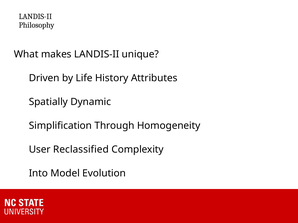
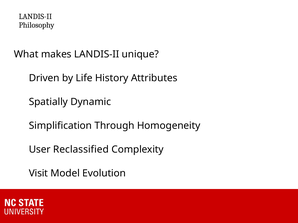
Into: Into -> Visit
